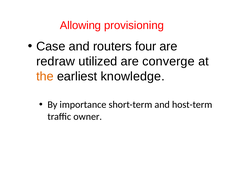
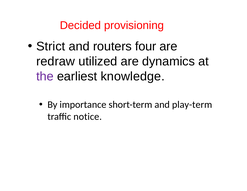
Allowing: Allowing -> Decided
Case: Case -> Strict
converge: converge -> dynamics
the colour: orange -> purple
host-term: host-term -> play-term
owner: owner -> notice
